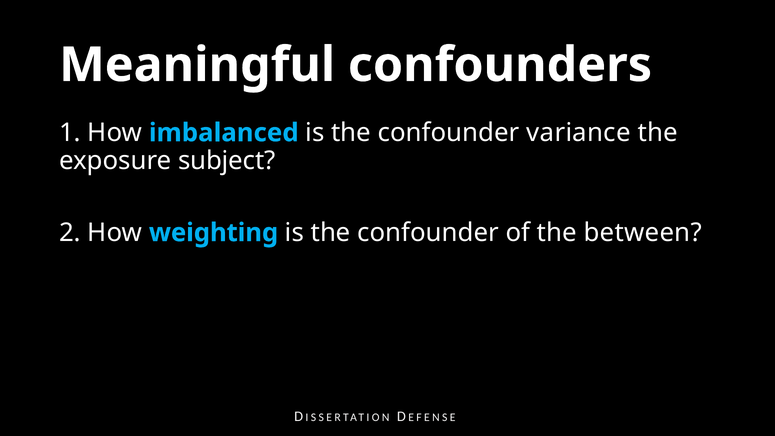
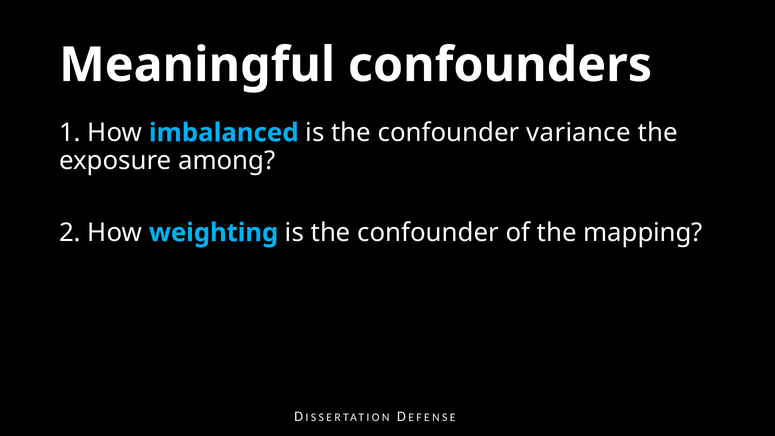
subject: subject -> among
between: between -> mapping
